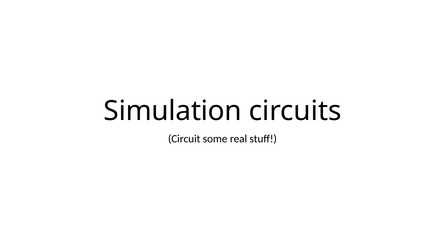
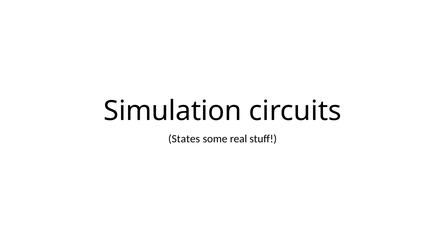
Circuit: Circuit -> States
